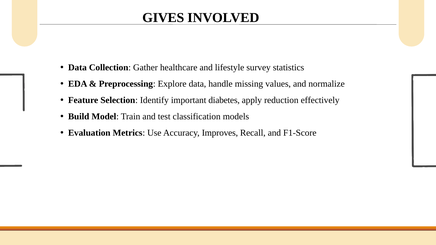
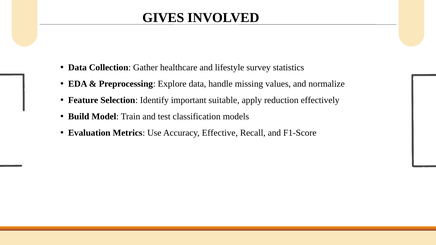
diabetes: diabetes -> suitable
Improves: Improves -> Effective
